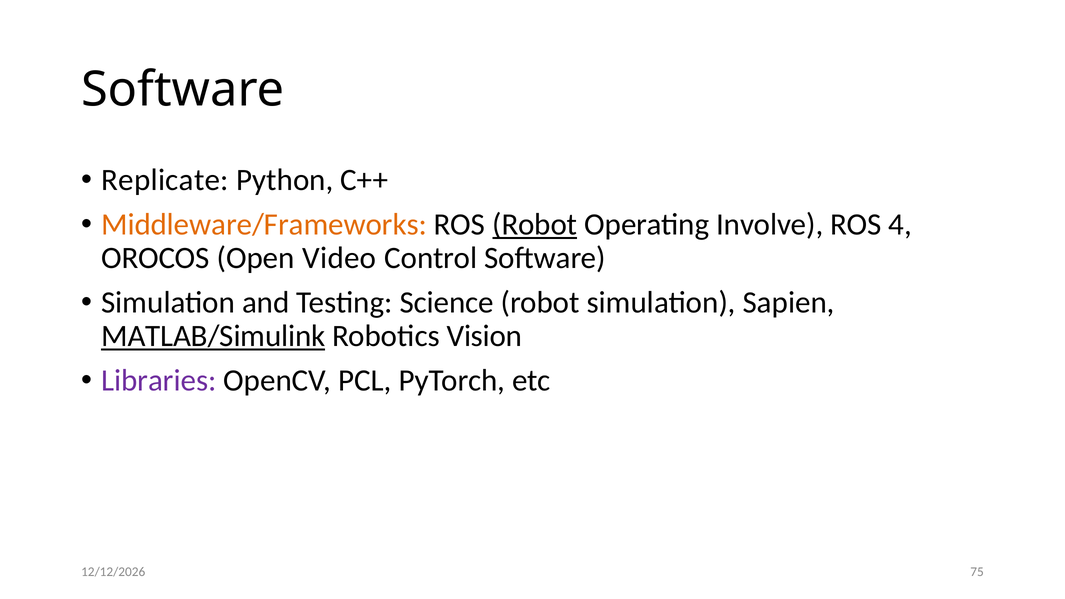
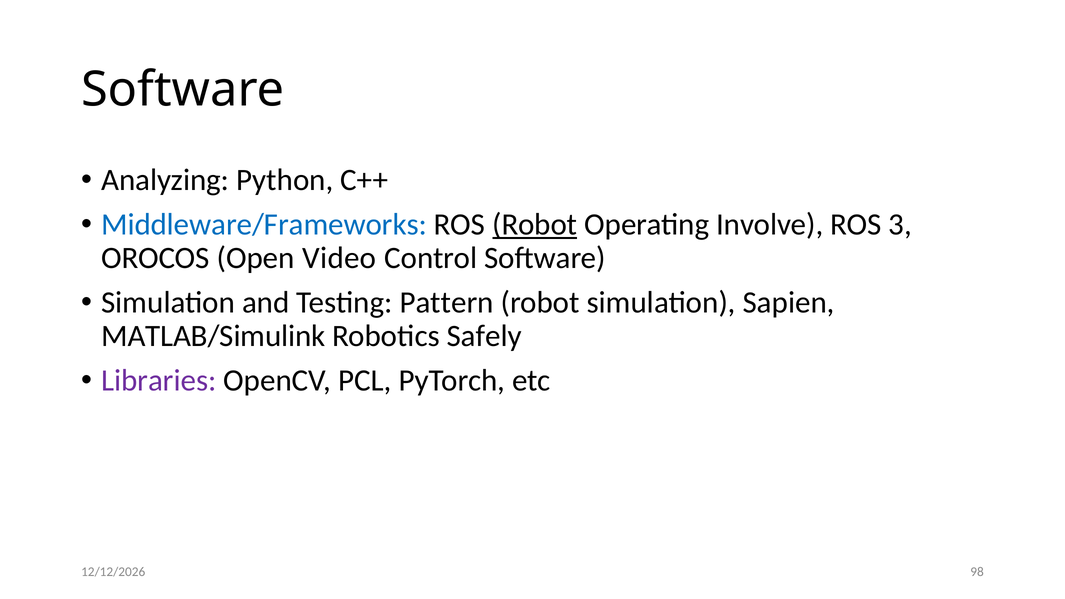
Replicate: Replicate -> Analyzing
Middleware/Frameworks colour: orange -> blue
4: 4 -> 3
Science: Science -> Pattern
MATLAB/Simulink underline: present -> none
Vision: Vision -> Safely
75: 75 -> 98
